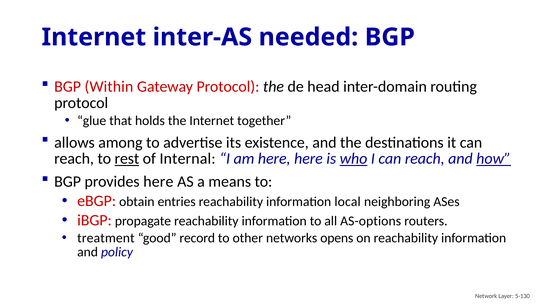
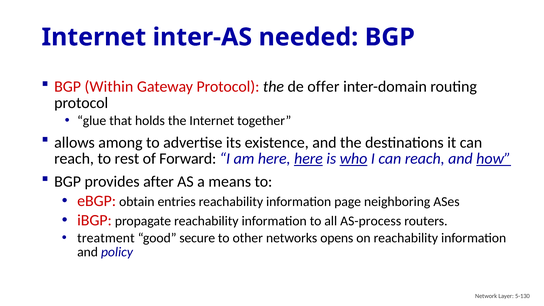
head: head -> offer
rest underline: present -> none
Internal: Internal -> Forward
here at (308, 159) underline: none -> present
provides here: here -> after
local: local -> page
AS-options: AS-options -> AS-process
record: record -> secure
